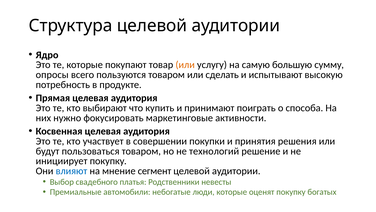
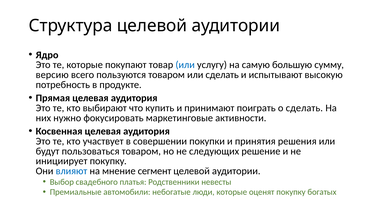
или at (185, 65) colour: orange -> blue
опросы: опросы -> версию
о способа: способа -> сделать
технологий: технологий -> следующих
